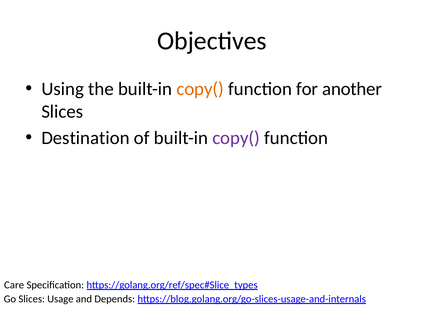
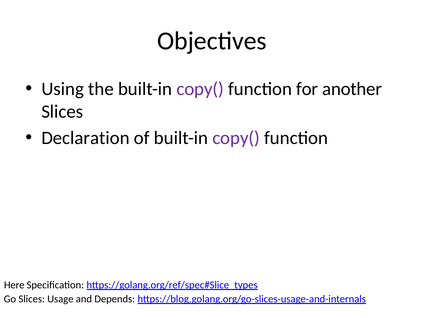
copy( at (200, 89) colour: orange -> purple
Destination: Destination -> Declaration
Care: Care -> Here
